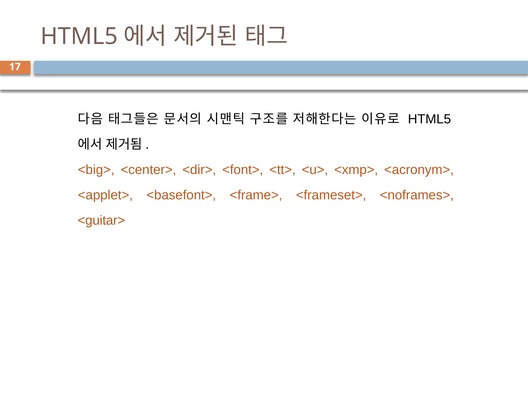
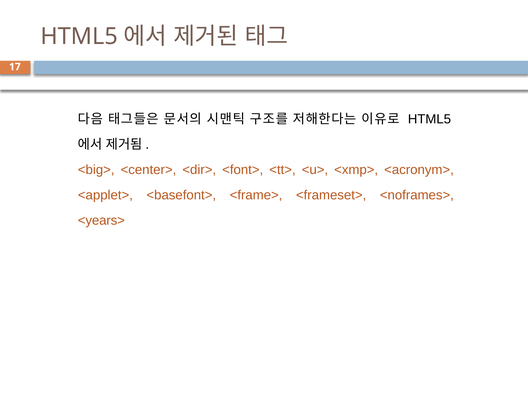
<guitar>: <guitar> -> <years>
